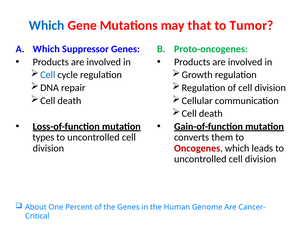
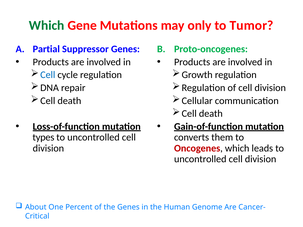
Which at (47, 25) colour: blue -> green
that: that -> only
Which at (46, 49): Which -> Partial
